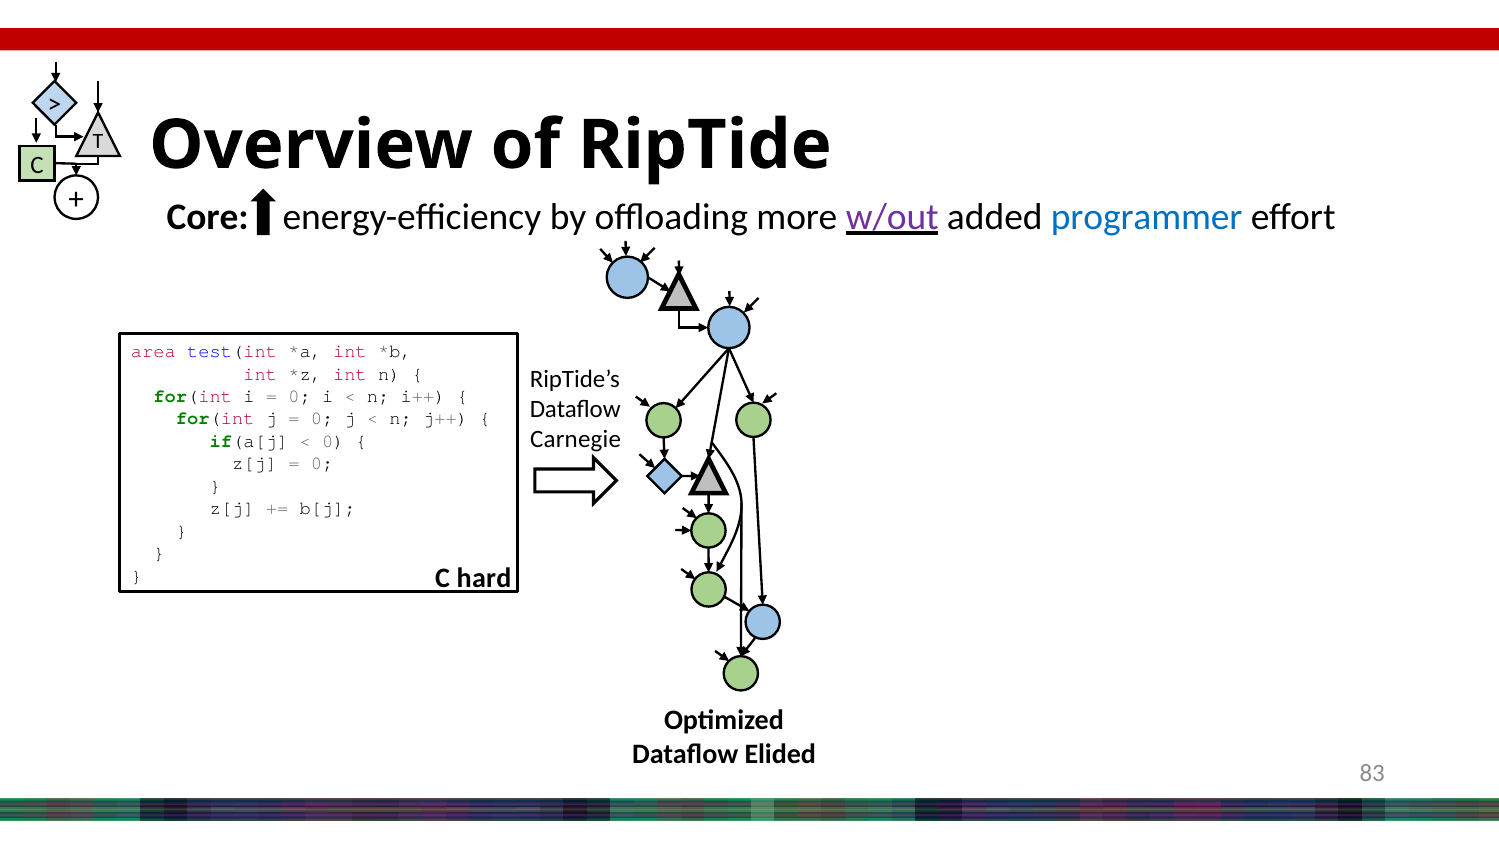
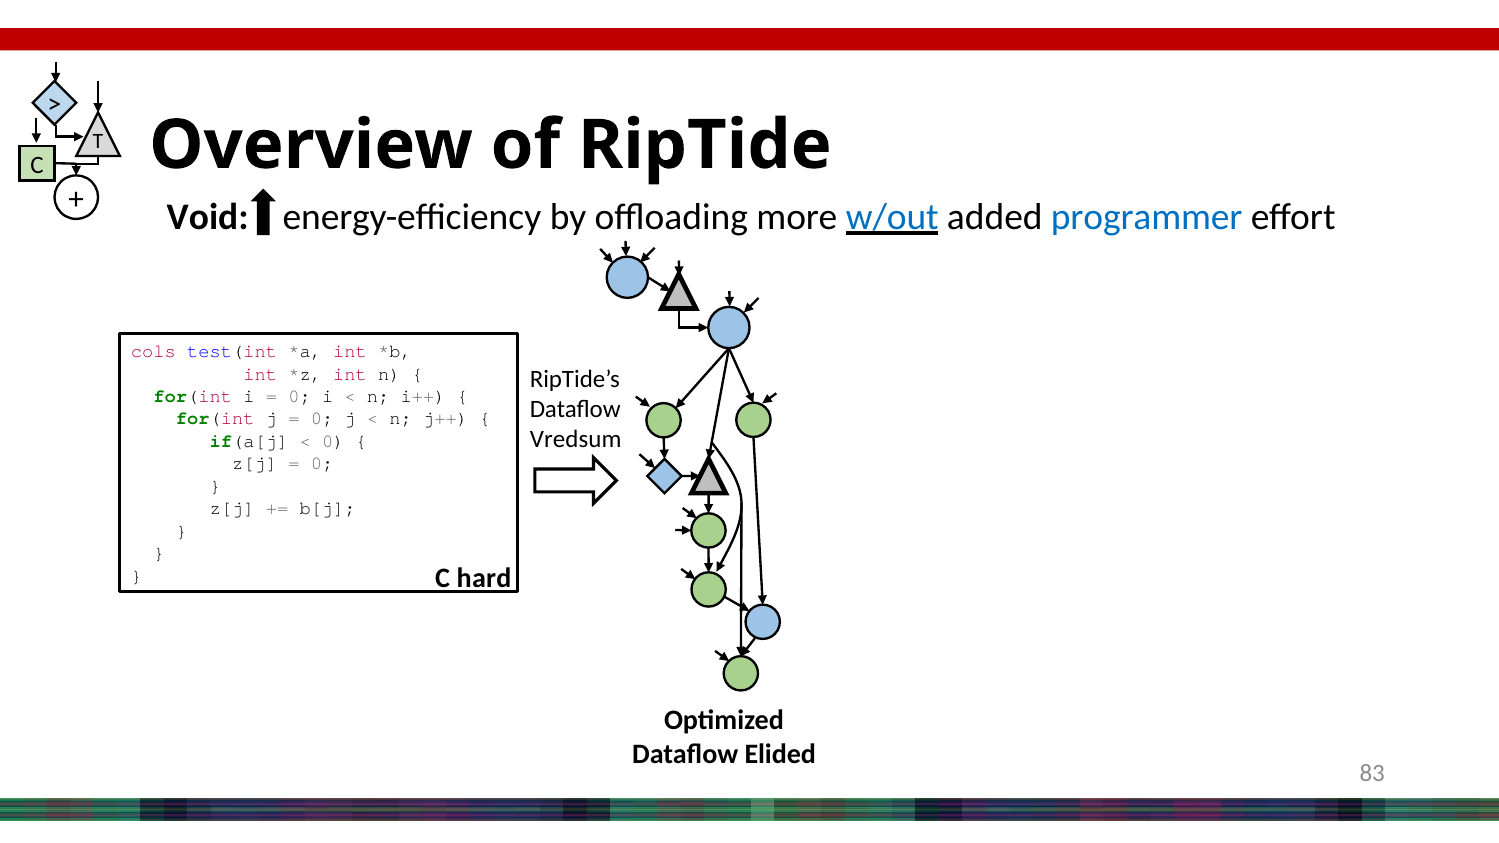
Core: Core -> Void
w/out colour: purple -> blue
area: area -> cols
Carnegie: Carnegie -> Vredsum
